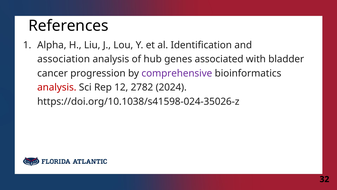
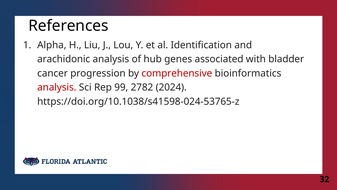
association: association -> arachidonic
comprehensive colour: purple -> red
12: 12 -> 99
https://doi.org/10.1038/s41598-024-35026-z: https://doi.org/10.1038/s41598-024-35026-z -> https://doi.org/10.1038/s41598-024-53765-z
